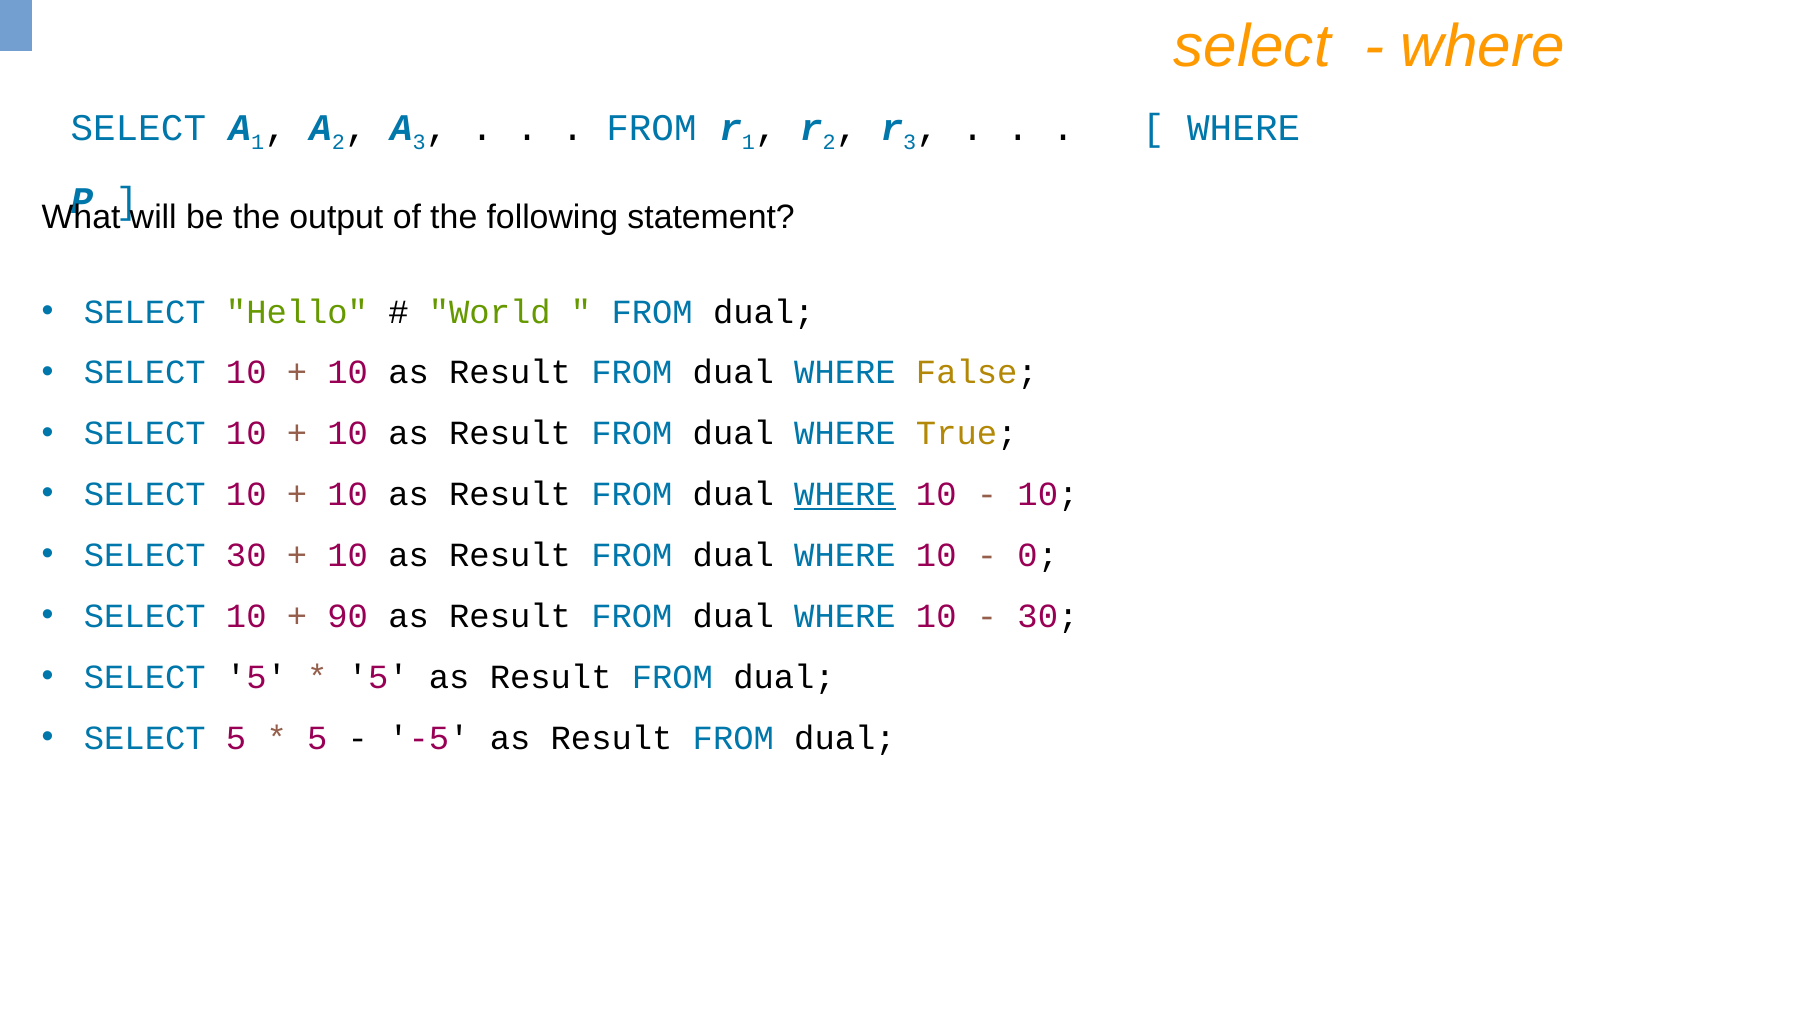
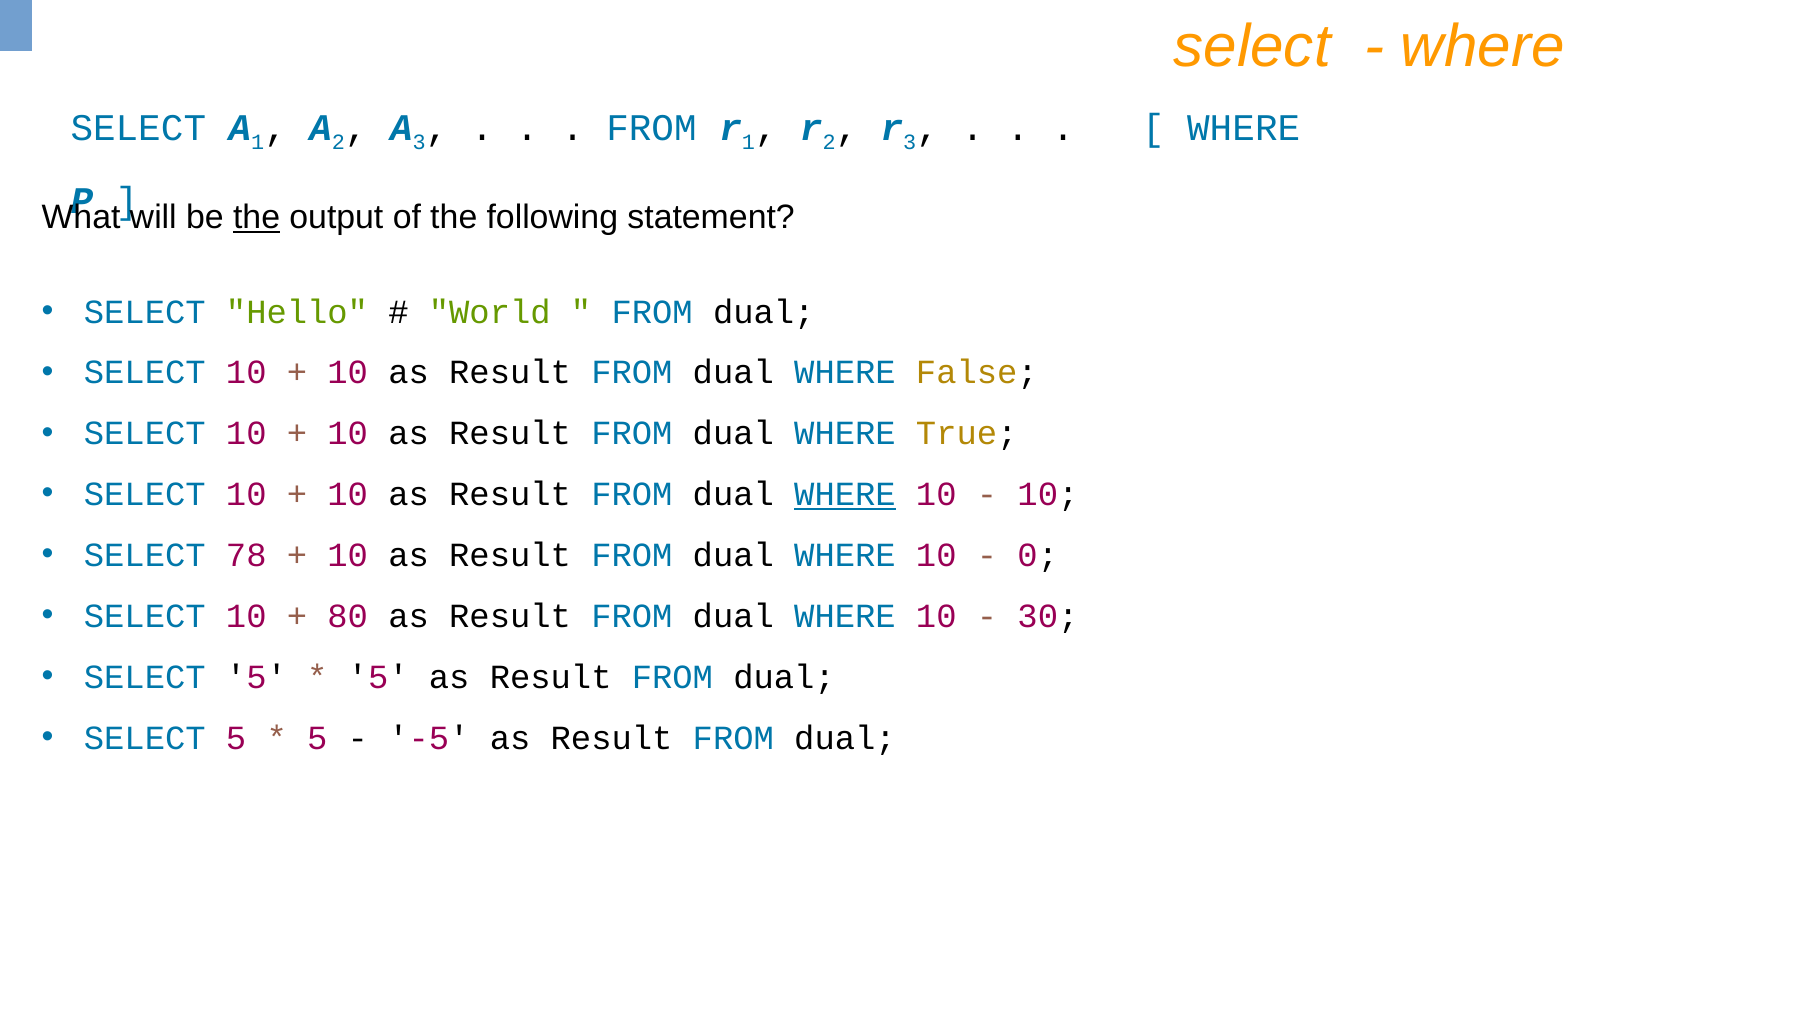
the at (257, 217) underline: none -> present
SELECT 30: 30 -> 78
90: 90 -> 80
